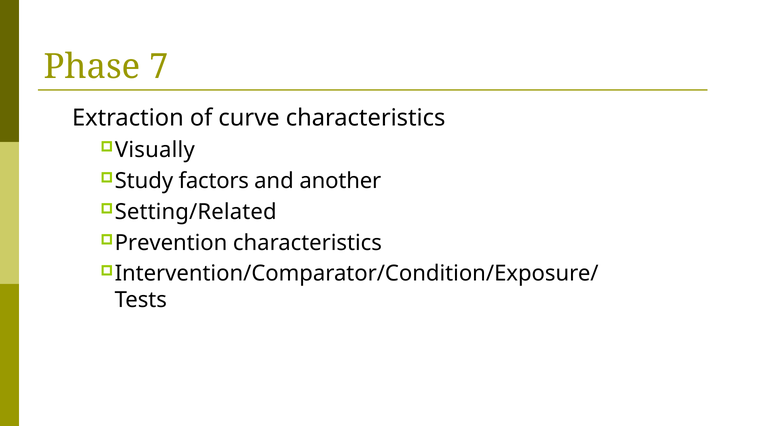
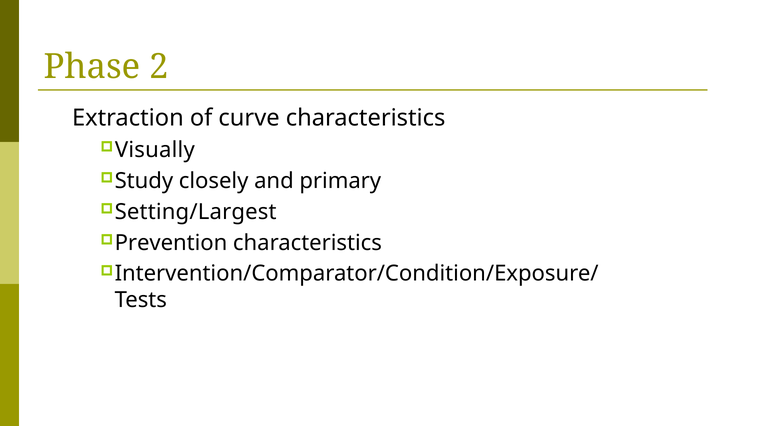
7: 7 -> 2
factors: factors -> closely
another: another -> primary
Setting/Related: Setting/Related -> Setting/Largest
